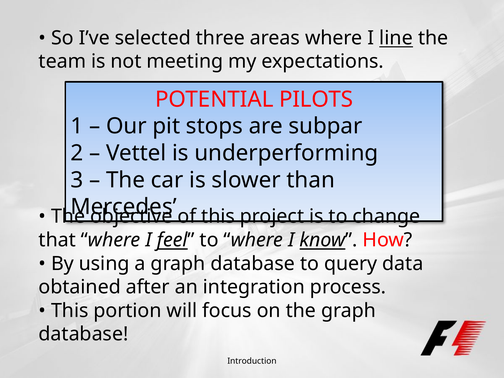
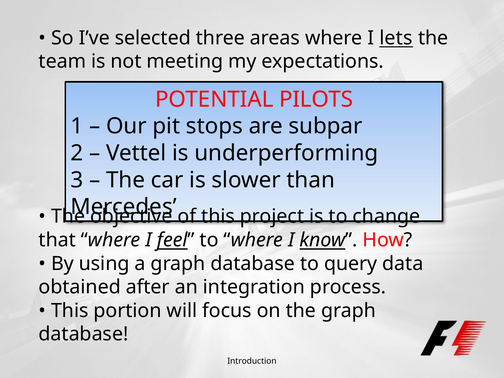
line: line -> lets
